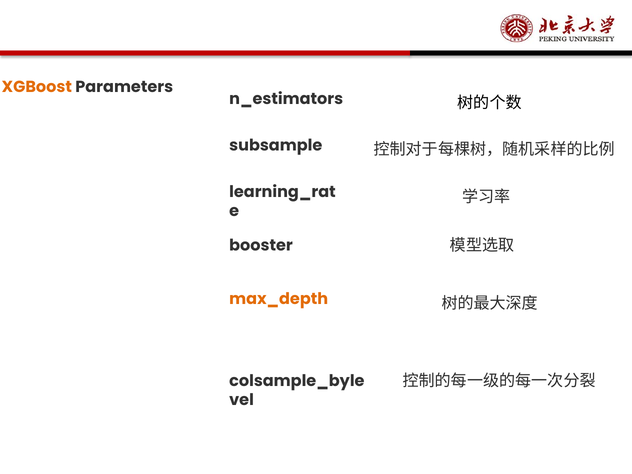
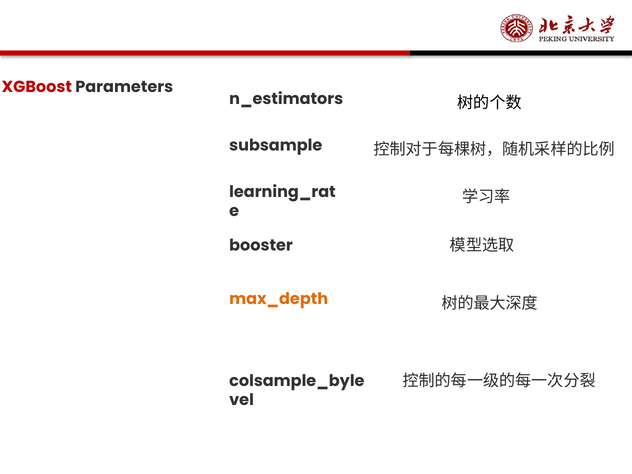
XGBoost colour: orange -> red
